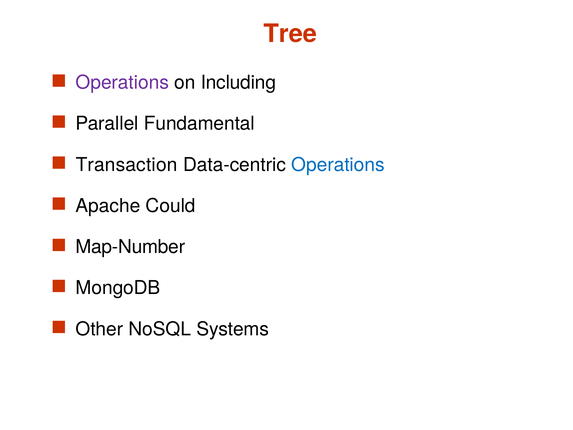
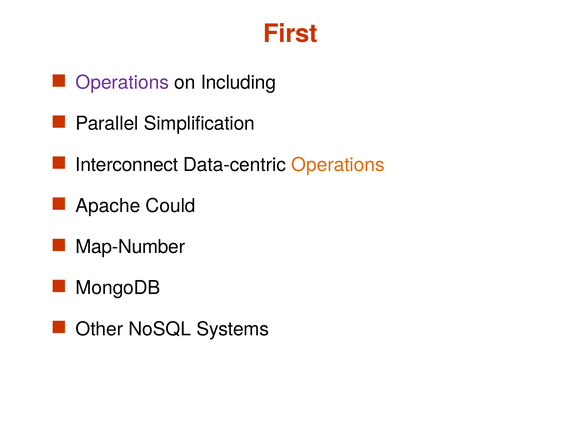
Tree: Tree -> First
Fundamental: Fundamental -> Simplification
Transaction: Transaction -> Interconnect
Operations at (338, 165) colour: blue -> orange
